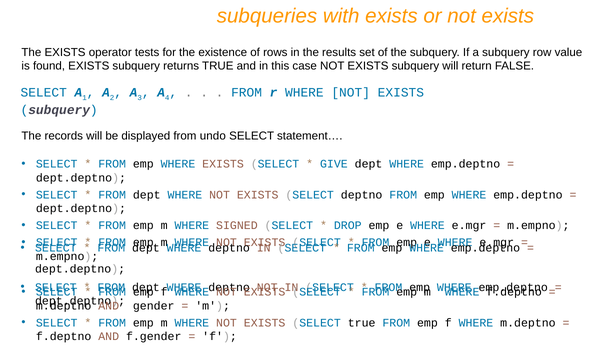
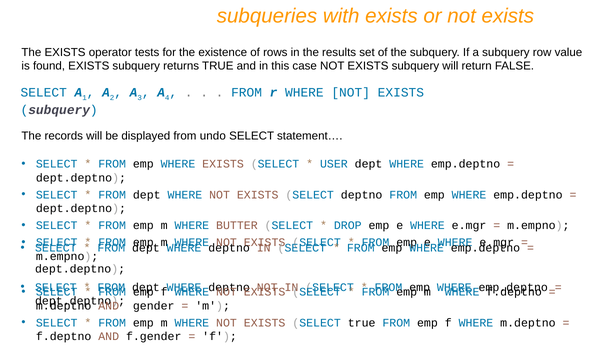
GIVE: GIVE -> USER
SIGNED: SIGNED -> BUTTER
